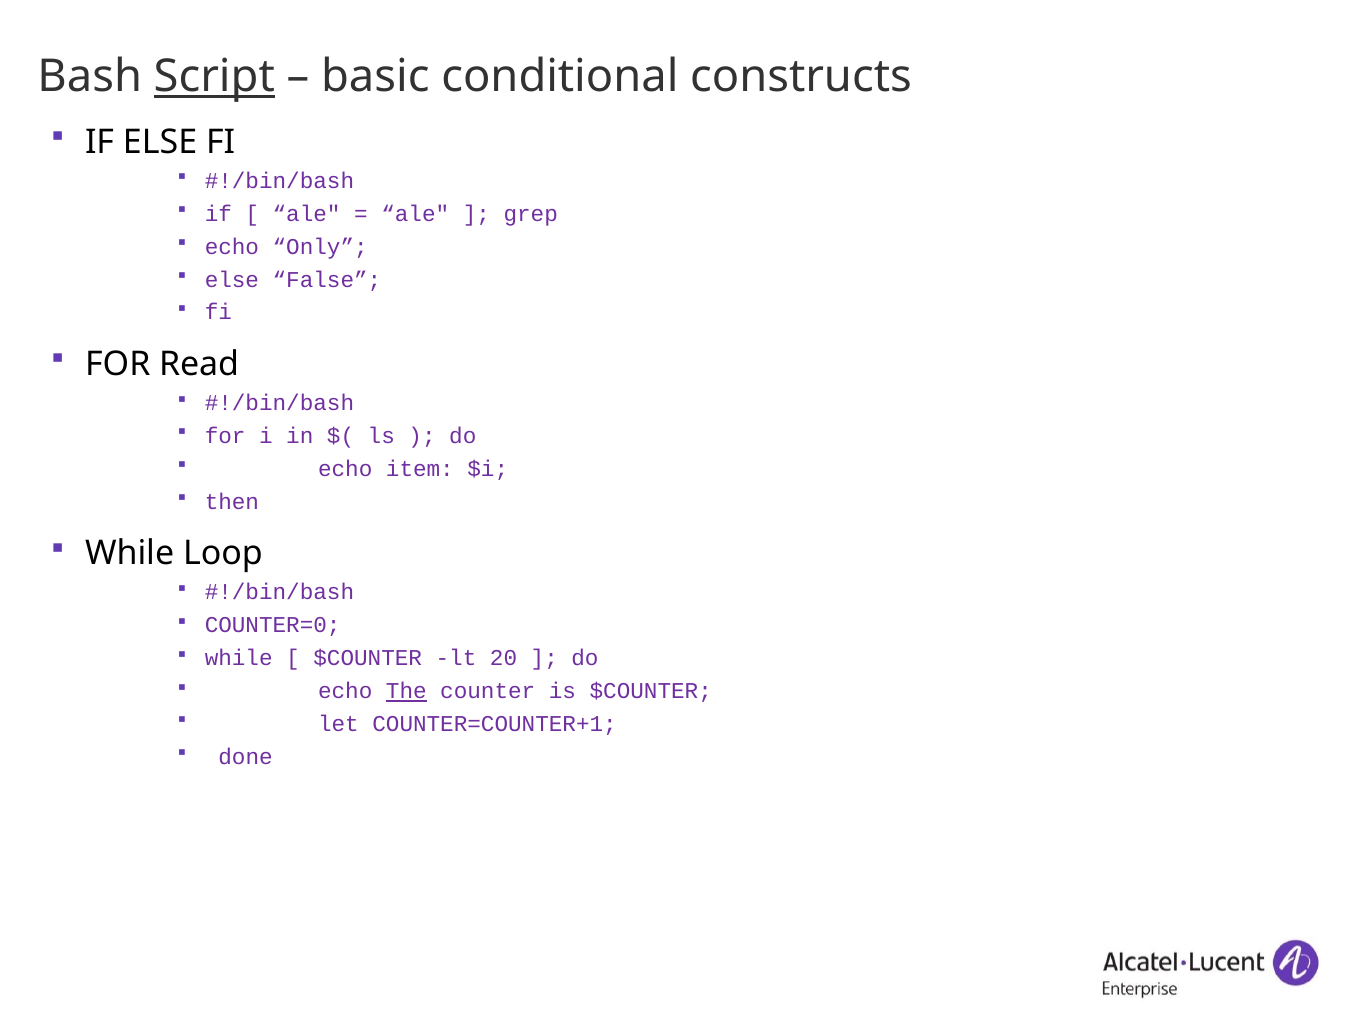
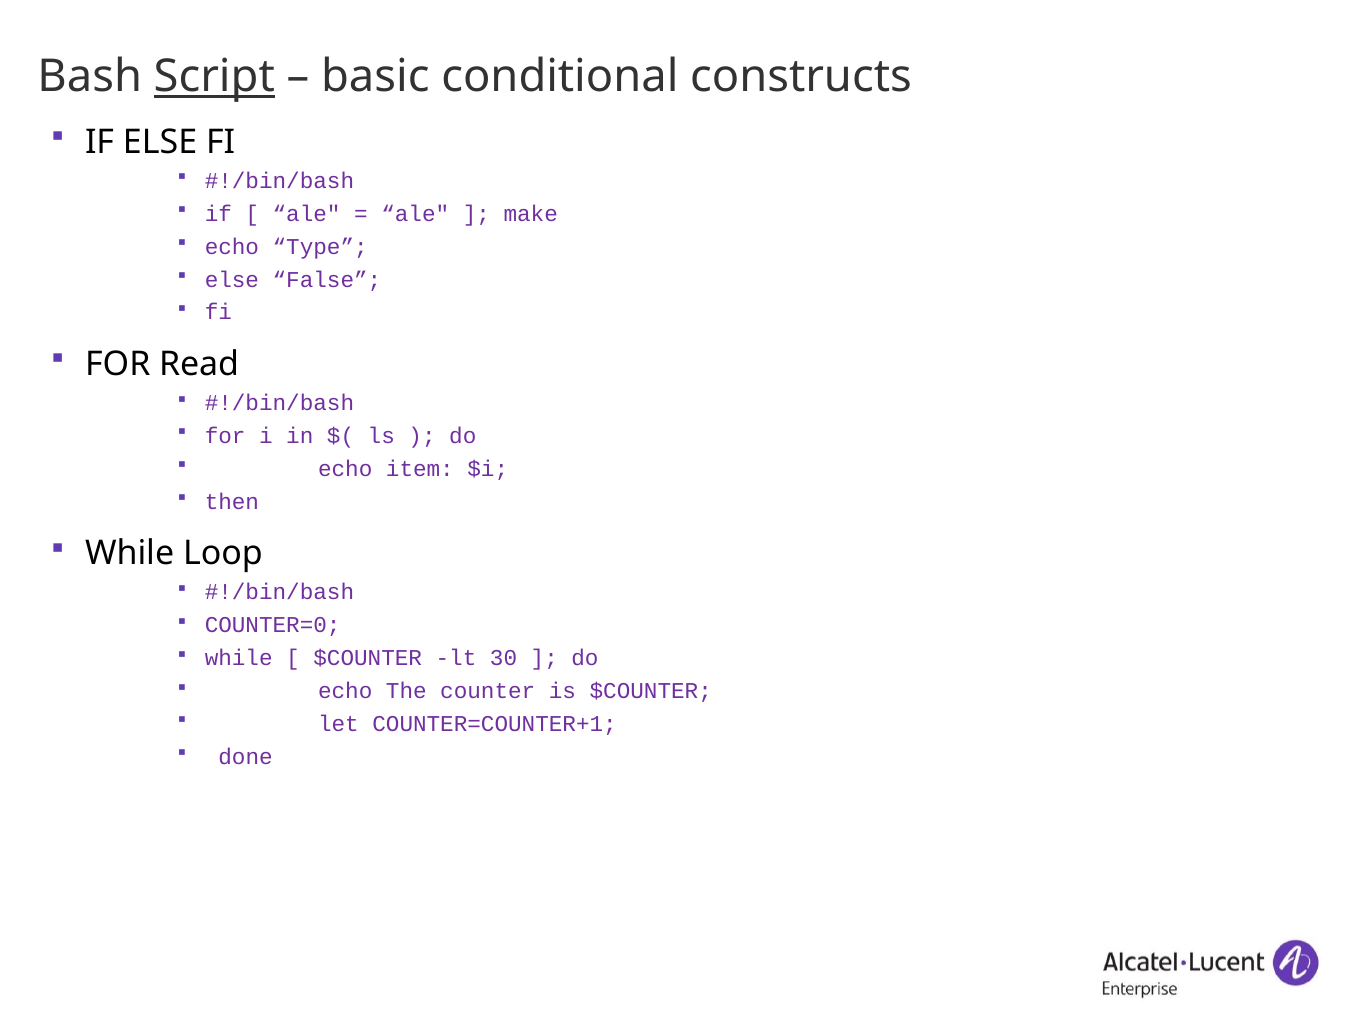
grep: grep -> make
Only: Only -> Type
20: 20 -> 30
The underline: present -> none
